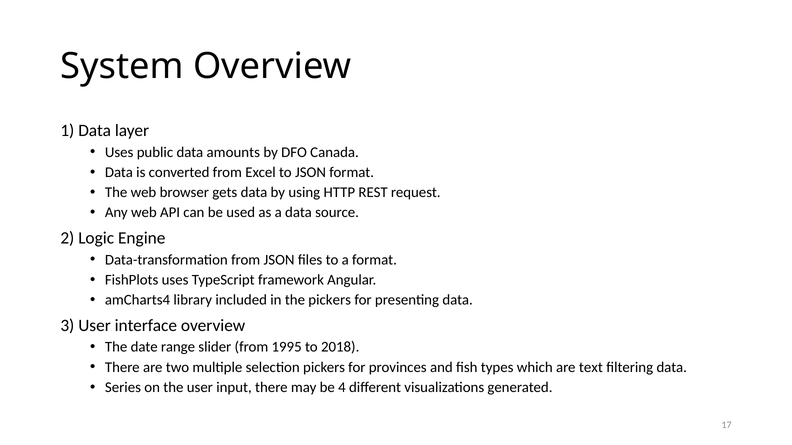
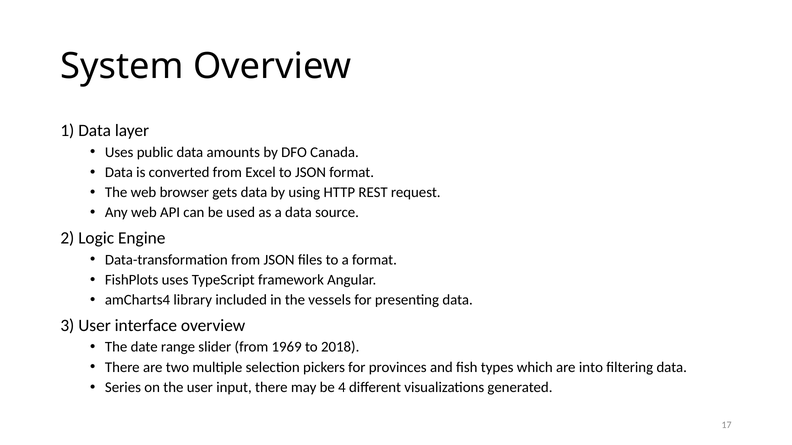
the pickers: pickers -> vessels
1995: 1995 -> 1969
text: text -> into
